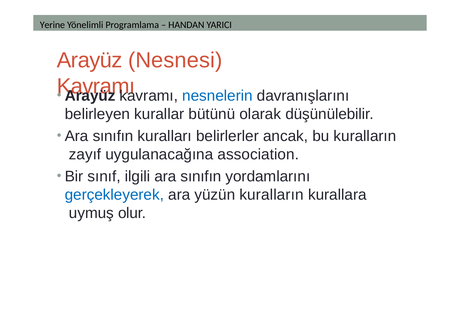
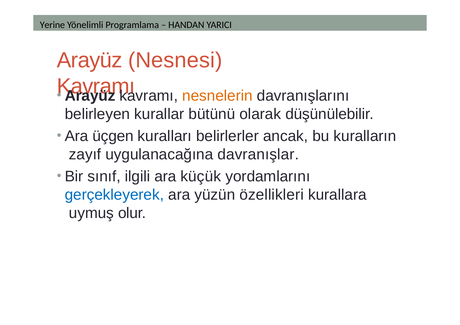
nesnelerin colour: blue -> orange
sınıfın at (113, 136): sınıfın -> üçgen
association: association -> davranışlar
ilgili ara sınıfın: sınıfın -> küçük
yüzün kuralların: kuralların -> özellikleri
